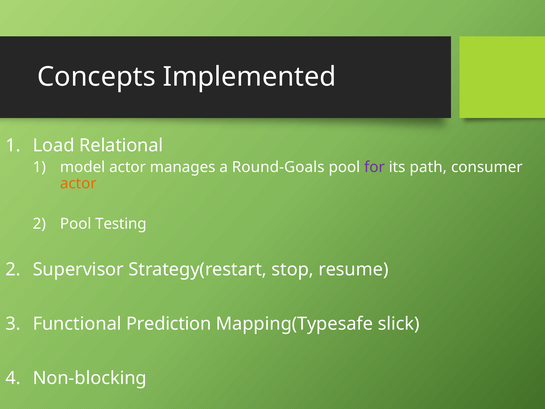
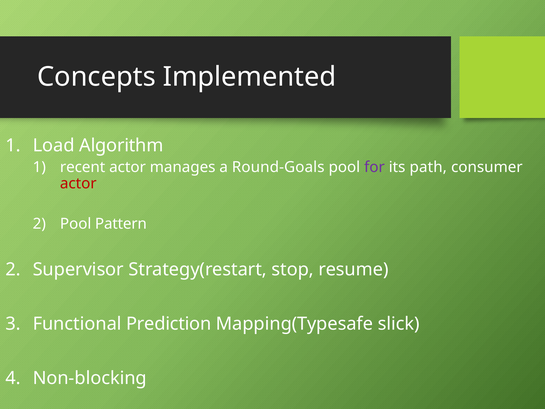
Relational: Relational -> Algorithm
model: model -> recent
actor at (78, 183) colour: orange -> red
Testing: Testing -> Pattern
